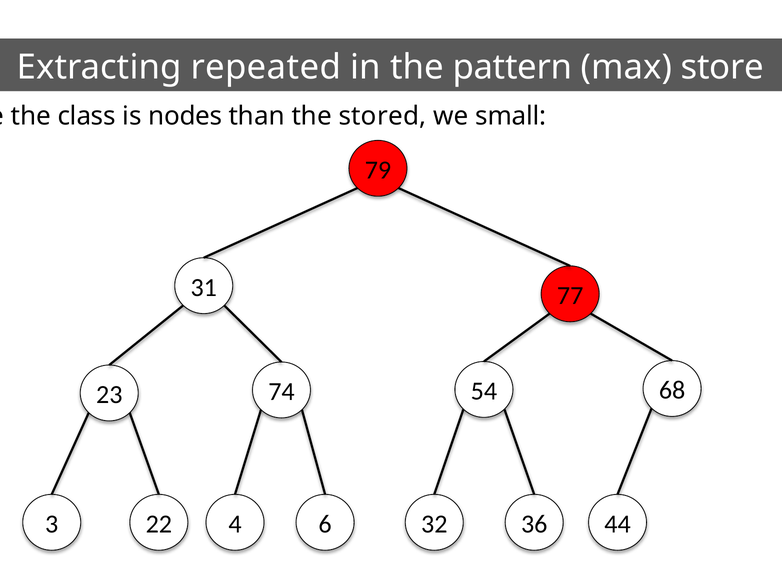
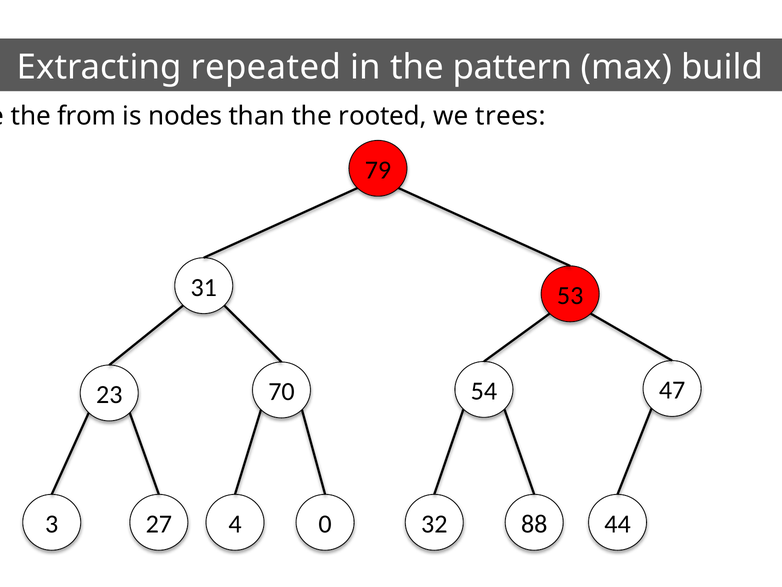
store: store -> build
class: class -> from
stored: stored -> rooted
small: small -> trees
77: 77 -> 53
74: 74 -> 70
68: 68 -> 47
22: 22 -> 27
6: 6 -> 0
36: 36 -> 88
